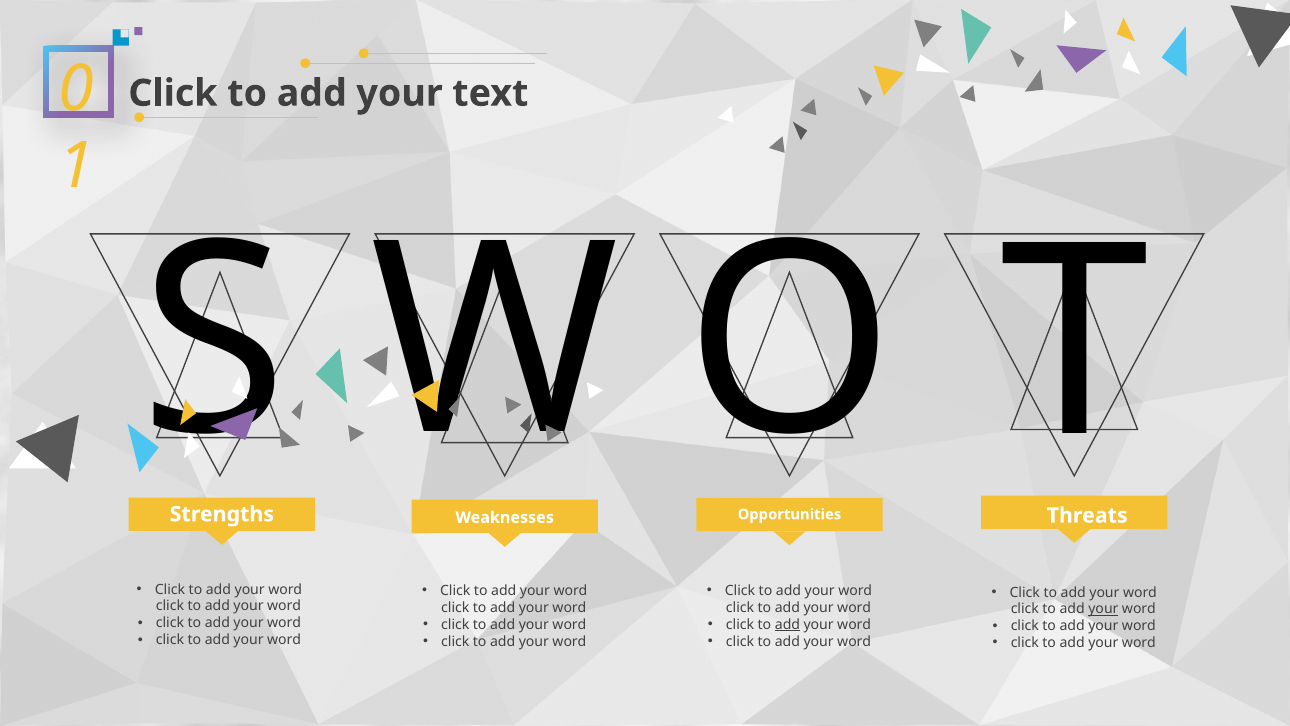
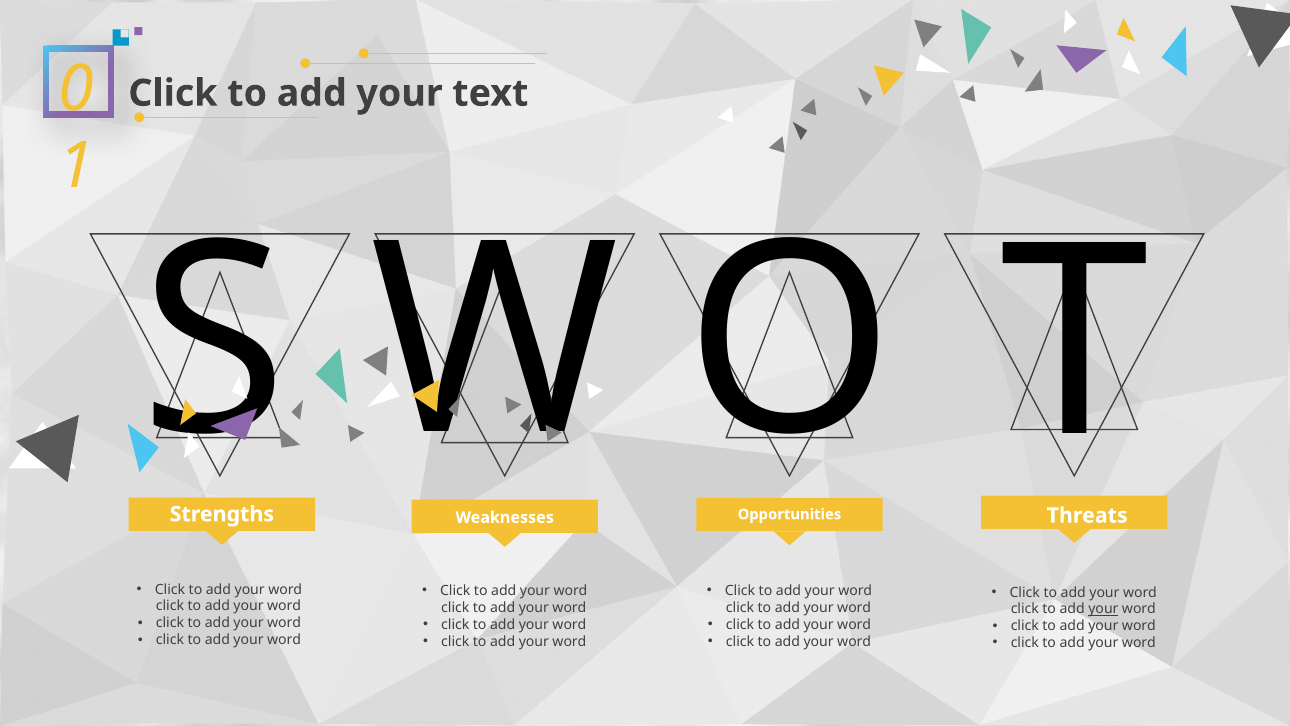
add at (787, 624) underline: present -> none
